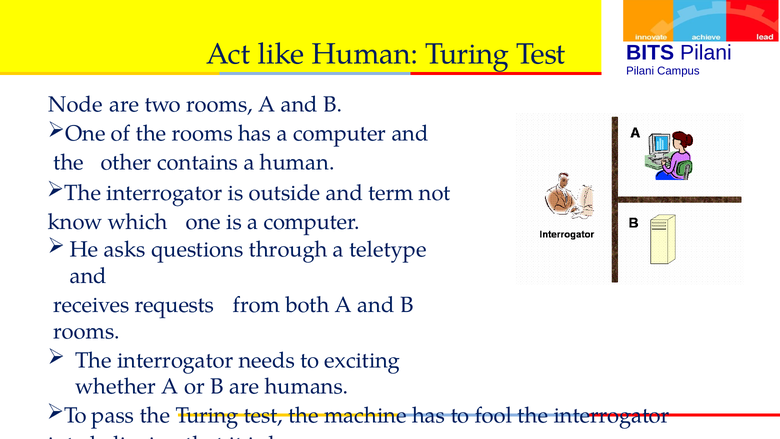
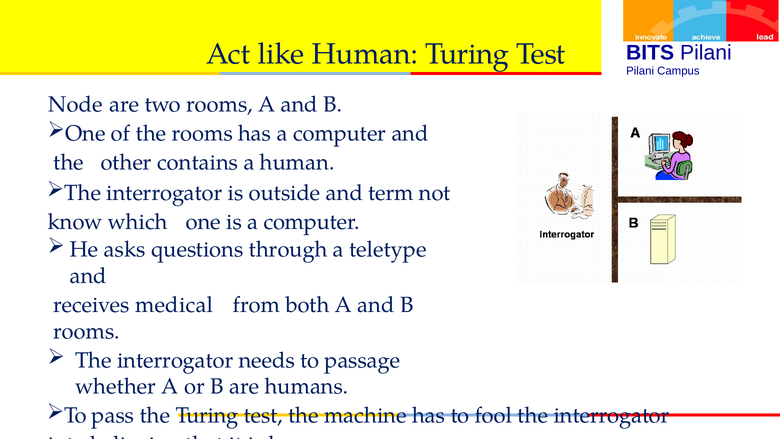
requests: requests -> medical
exciting: exciting -> passage
